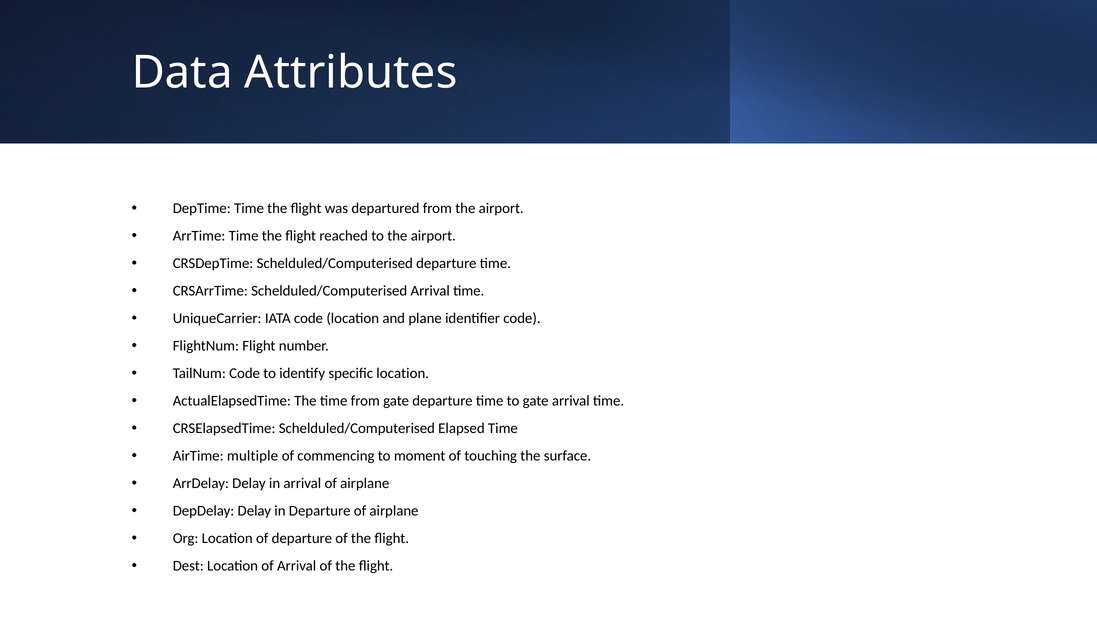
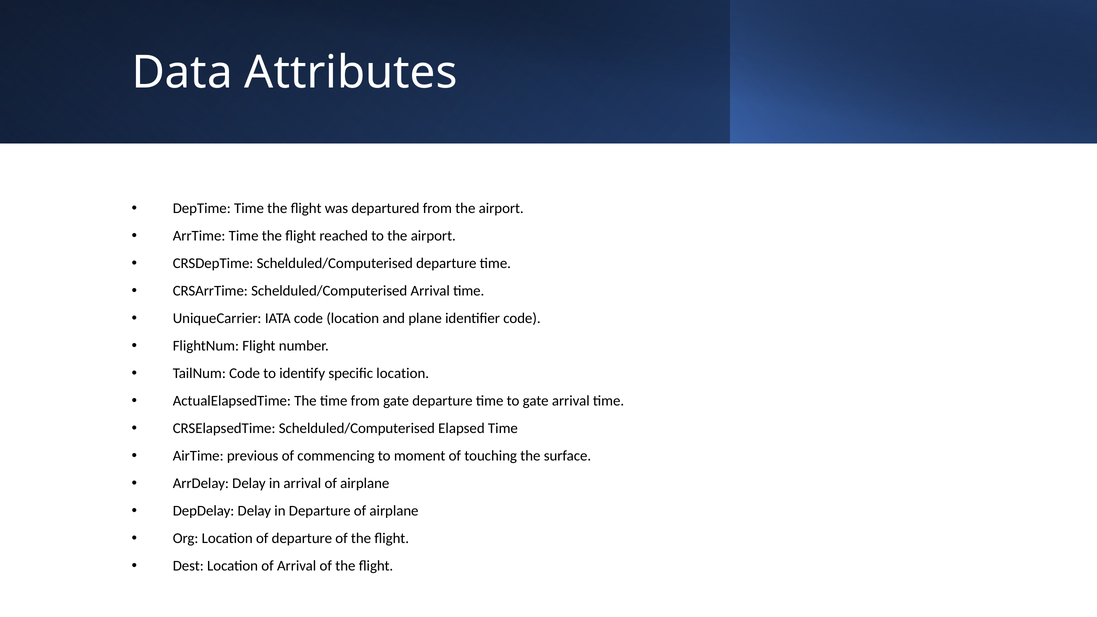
multiple: multiple -> previous
